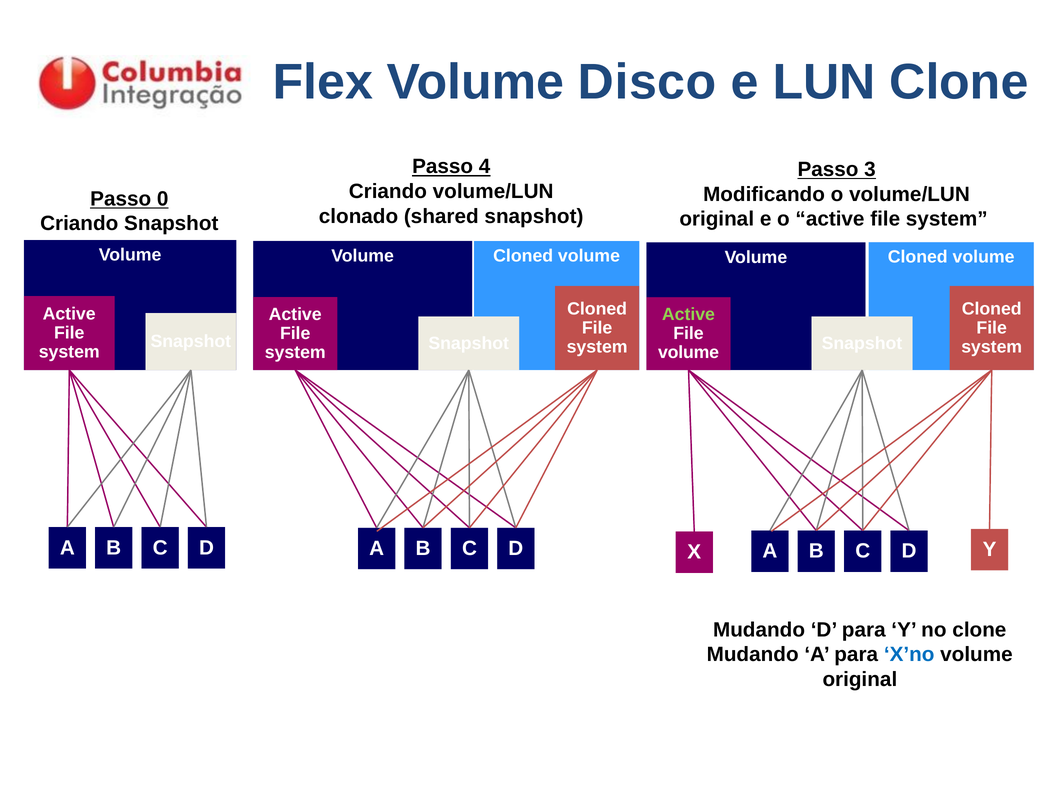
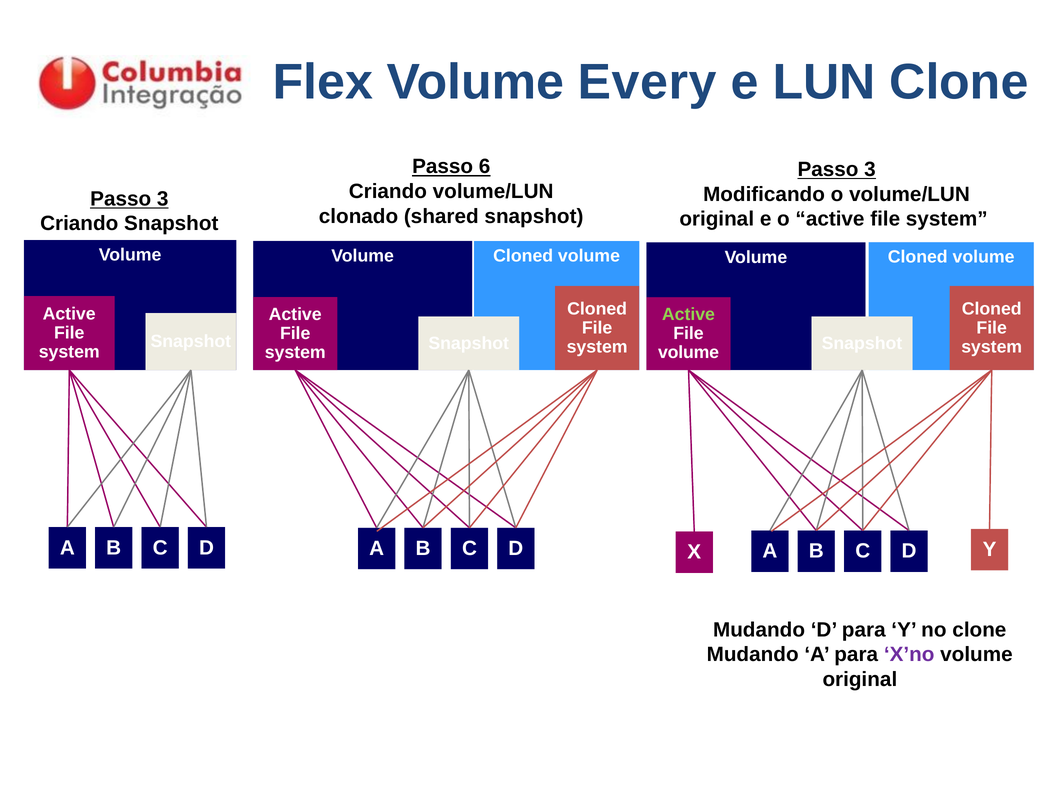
Disco: Disco -> Every
4: 4 -> 6
0 at (163, 199): 0 -> 3
X’no colour: blue -> purple
